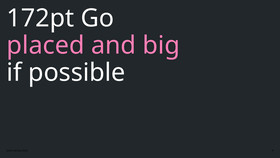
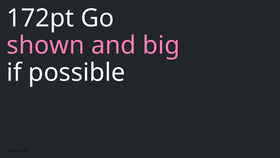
placed: placed -> shown
